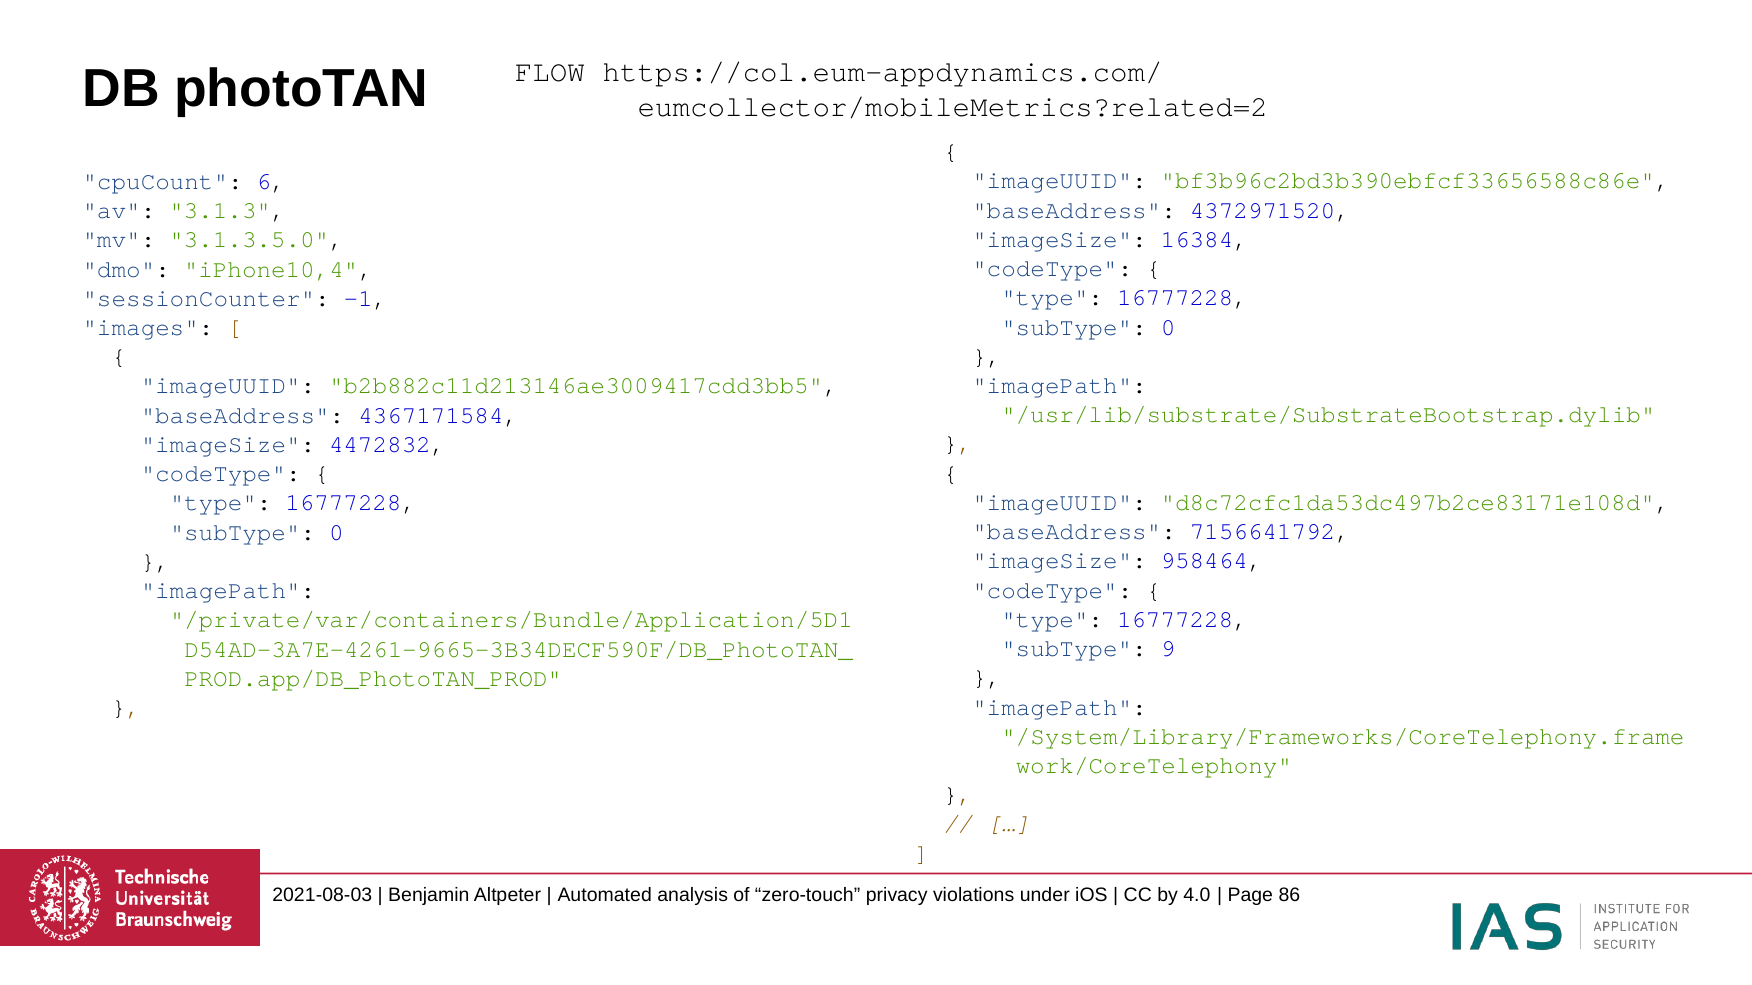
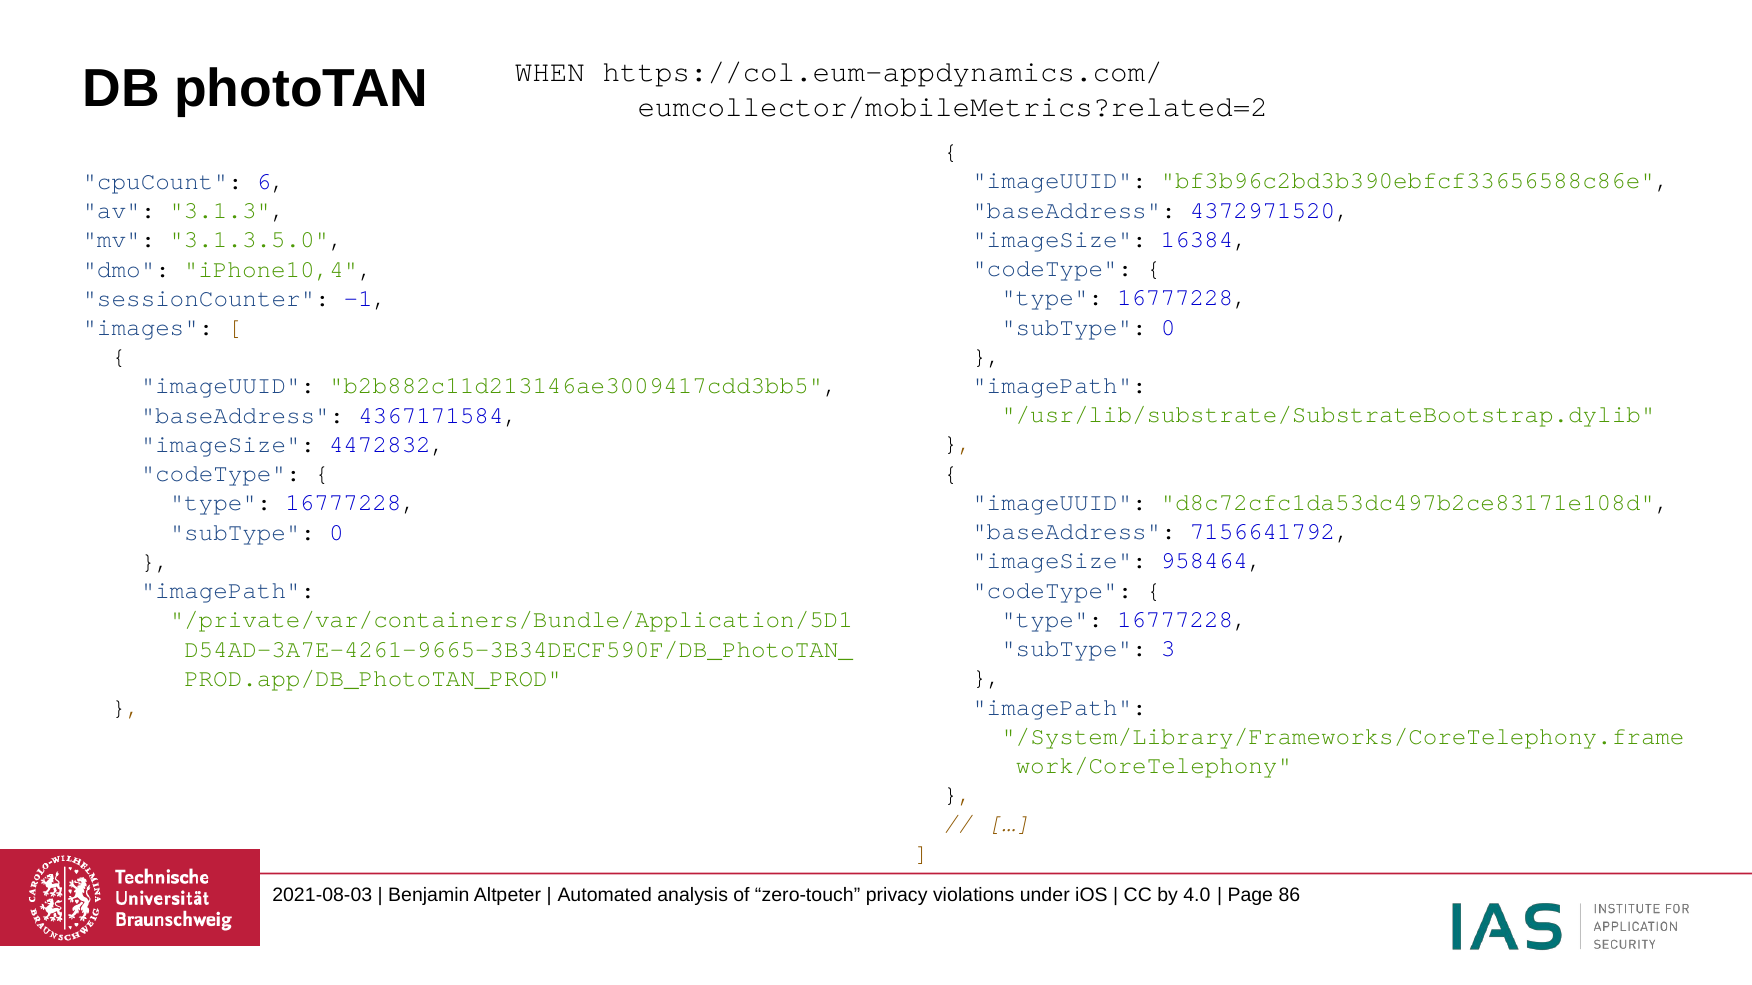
FLOW: FLOW -> WHEN
9: 9 -> 3
